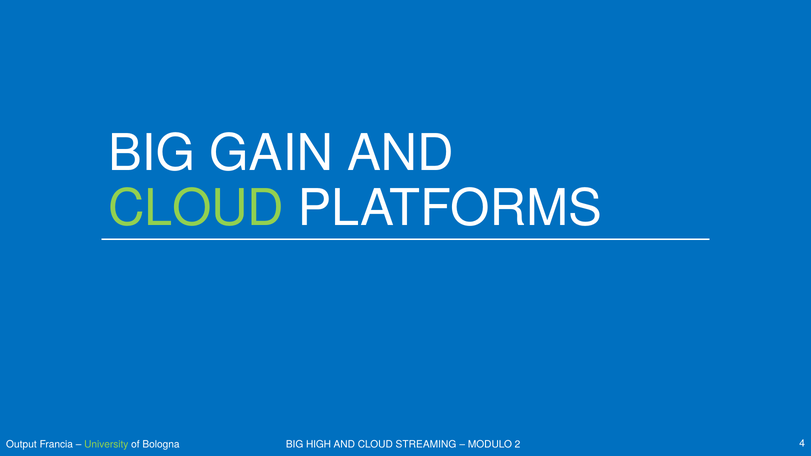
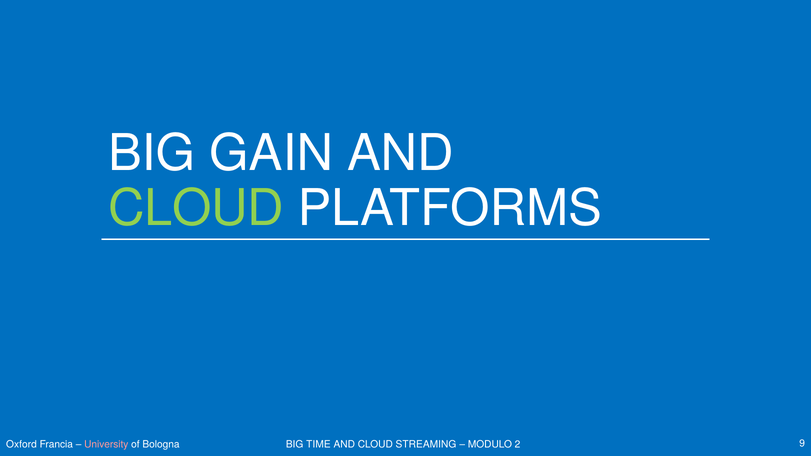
Output: Output -> Oxford
University colour: light green -> pink
HIGH: HIGH -> TIME
4: 4 -> 9
